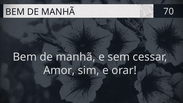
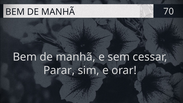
Amor: Amor -> Parar
